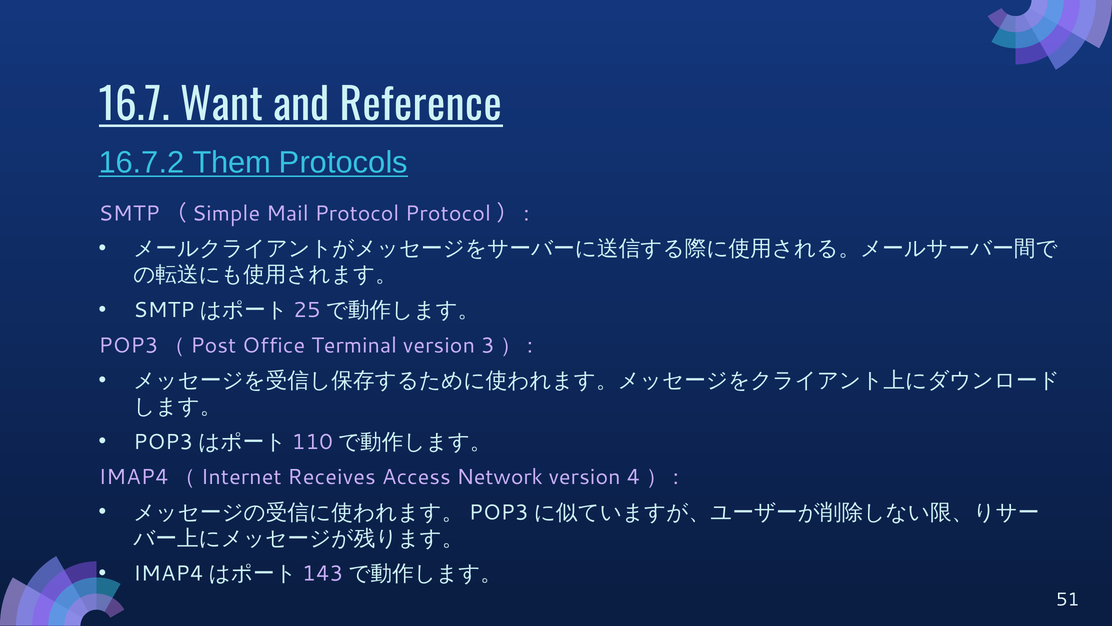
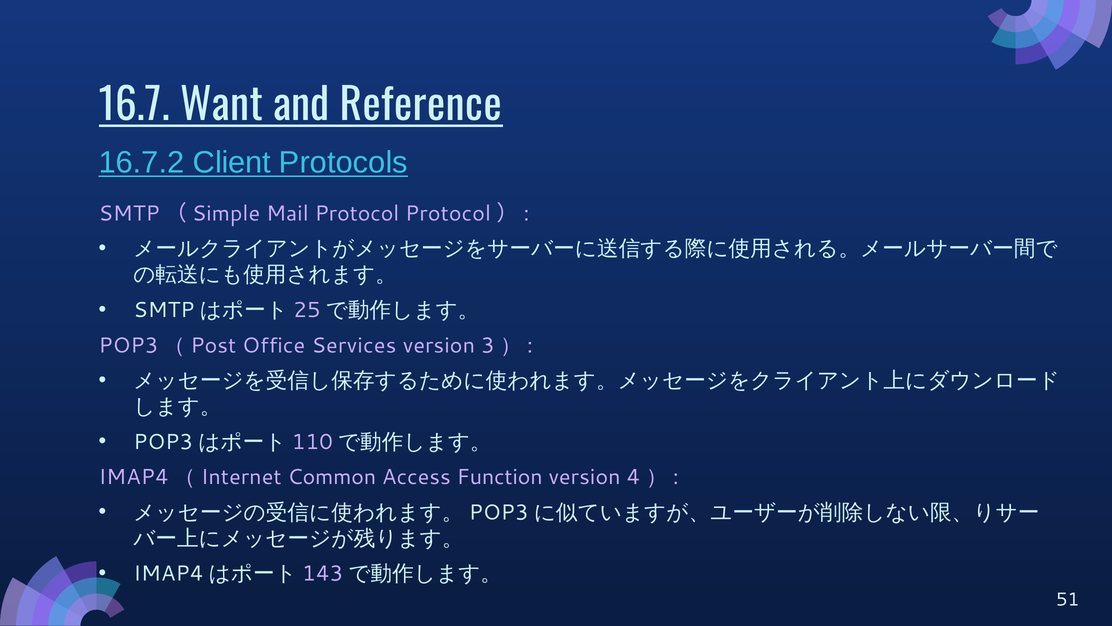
Them: Them -> Client
Terminal: Terminal -> Services
Receives: Receives -> Common
Network: Network -> Function
